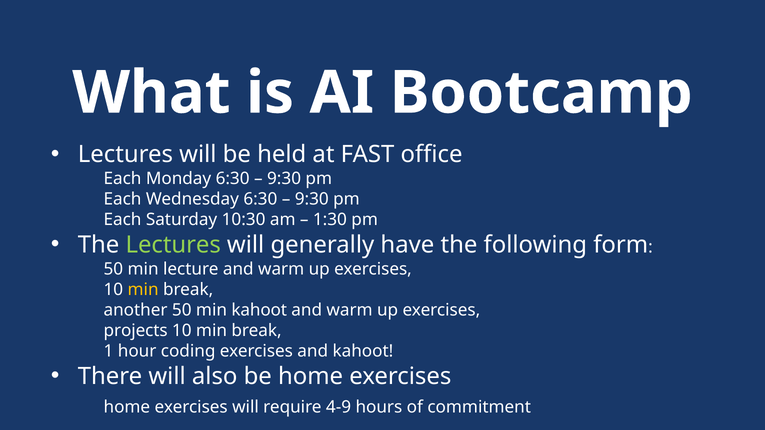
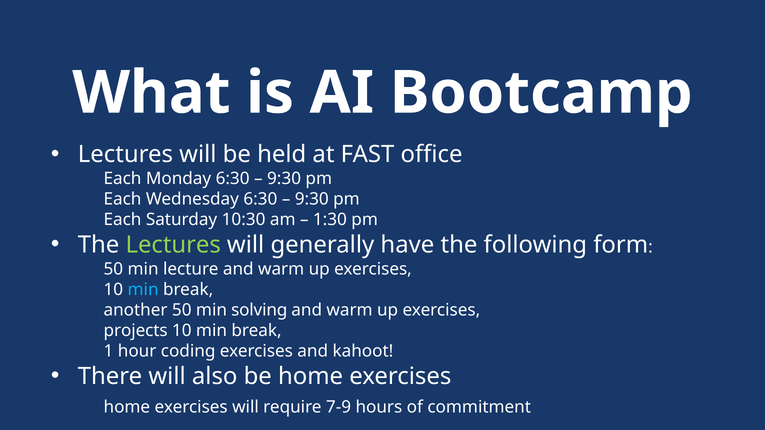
min at (143, 290) colour: yellow -> light blue
min kahoot: kahoot -> solving
4-9: 4-9 -> 7-9
